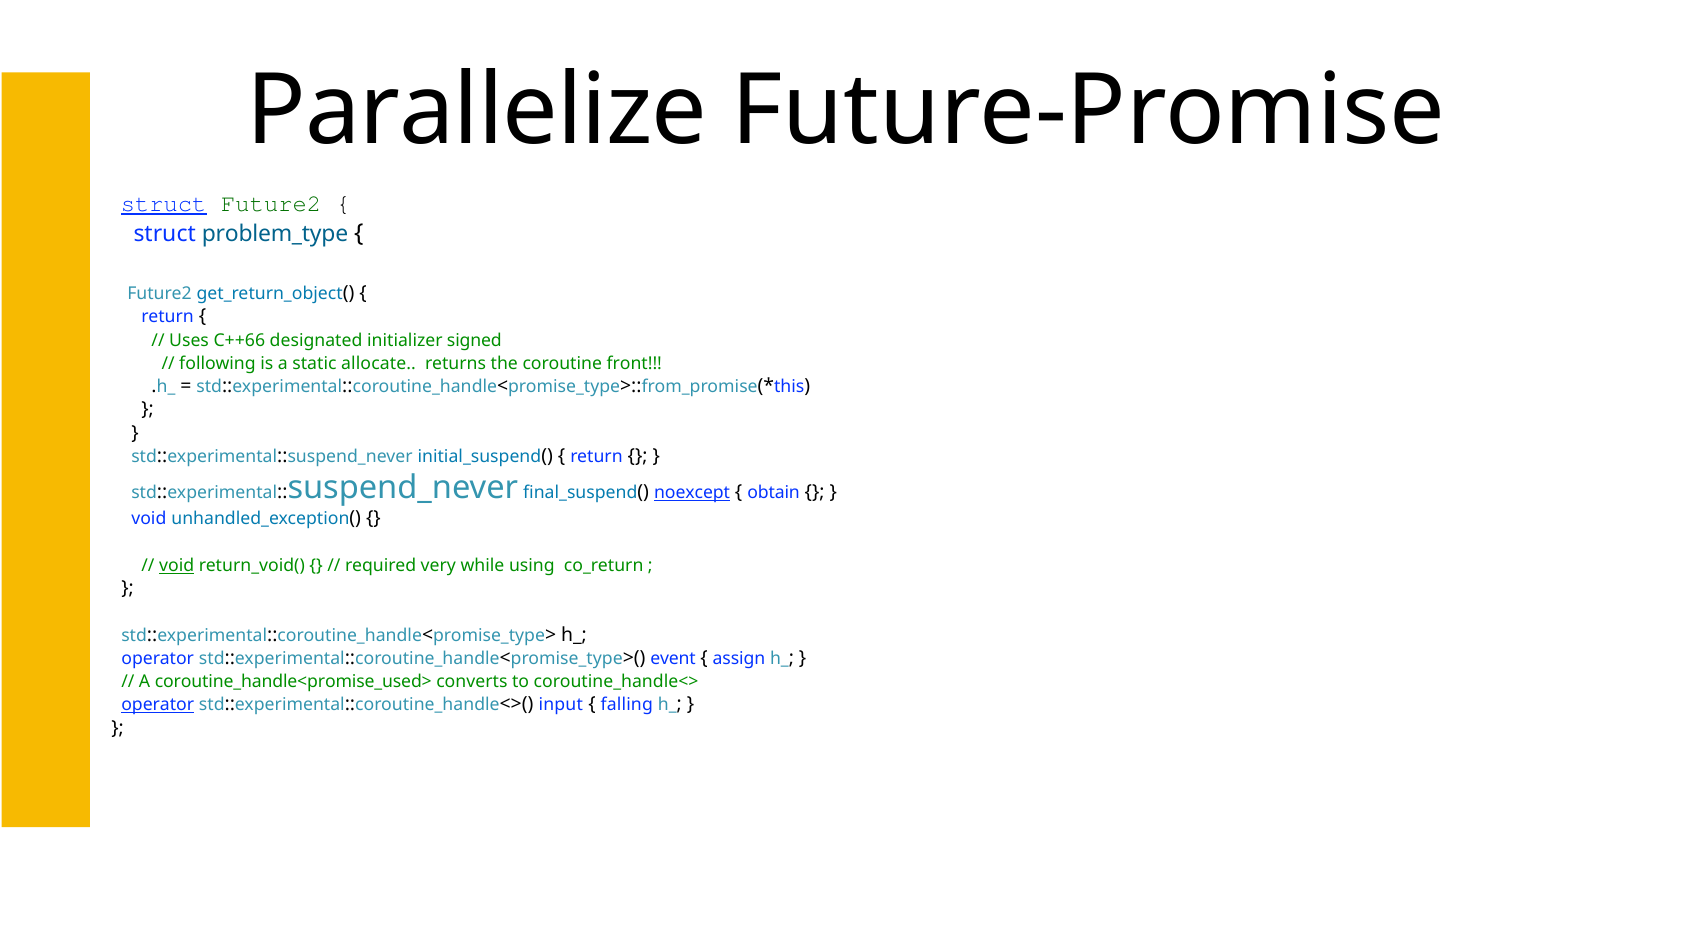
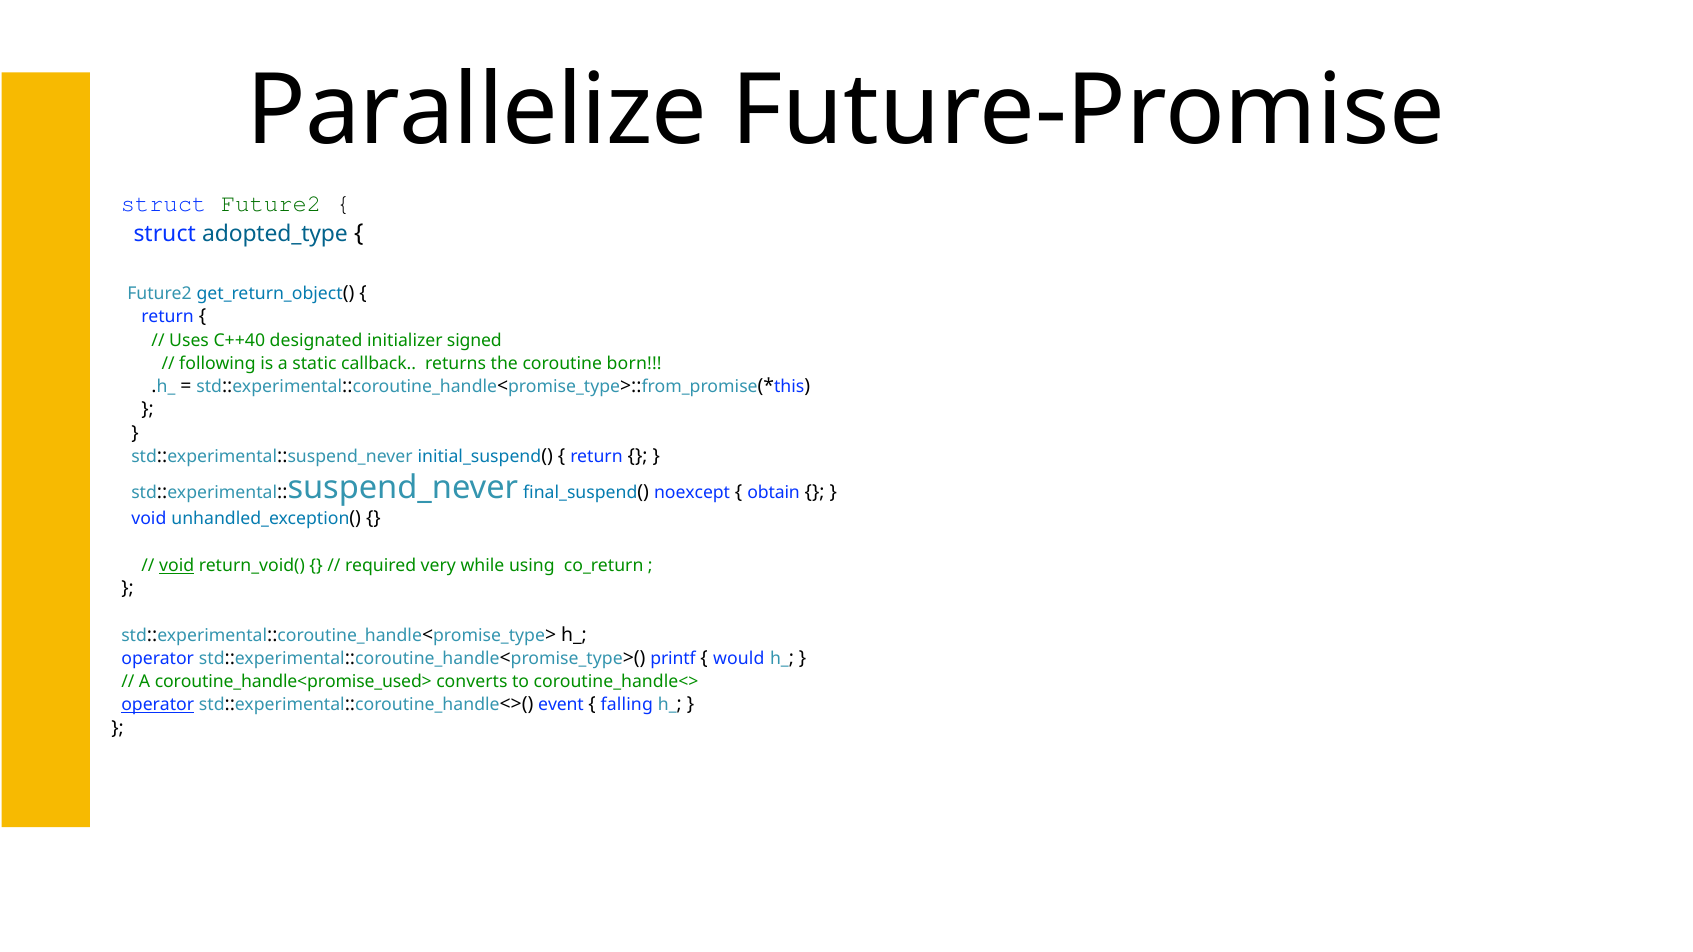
struct at (164, 204) underline: present -> none
problem_type: problem_type -> adopted_type
C++66: C++66 -> C++40
allocate: allocate -> callback
front: front -> born
noexcept underline: present -> none
event: event -> printf
assign: assign -> would
input: input -> event
